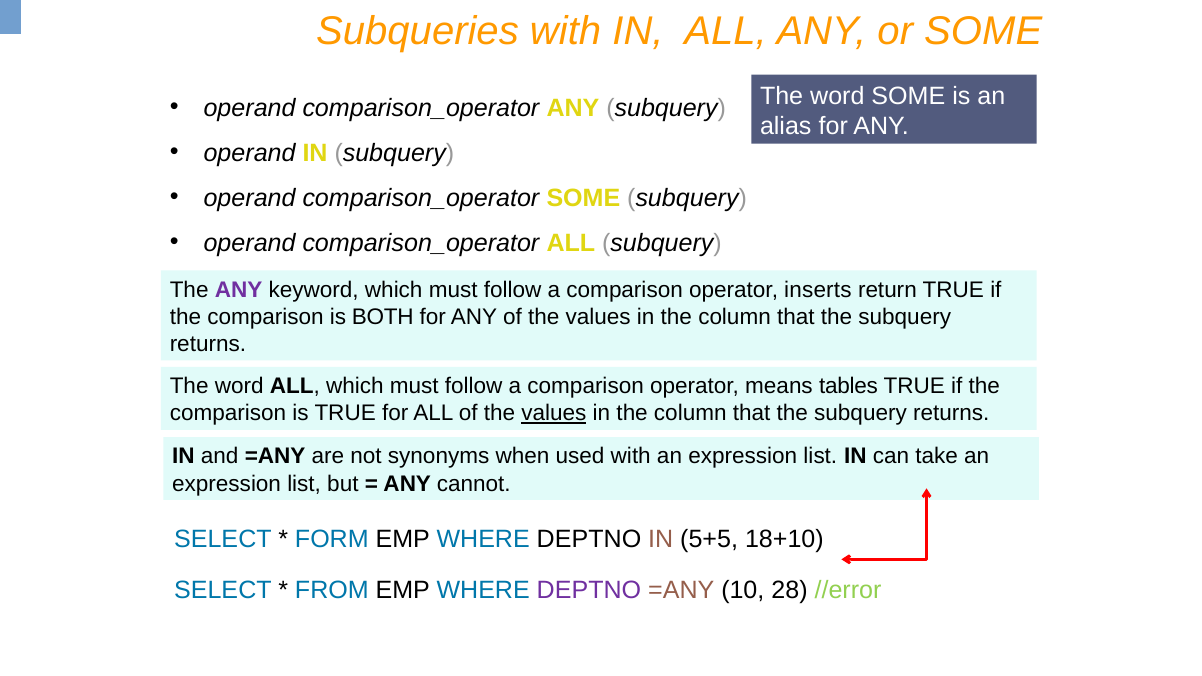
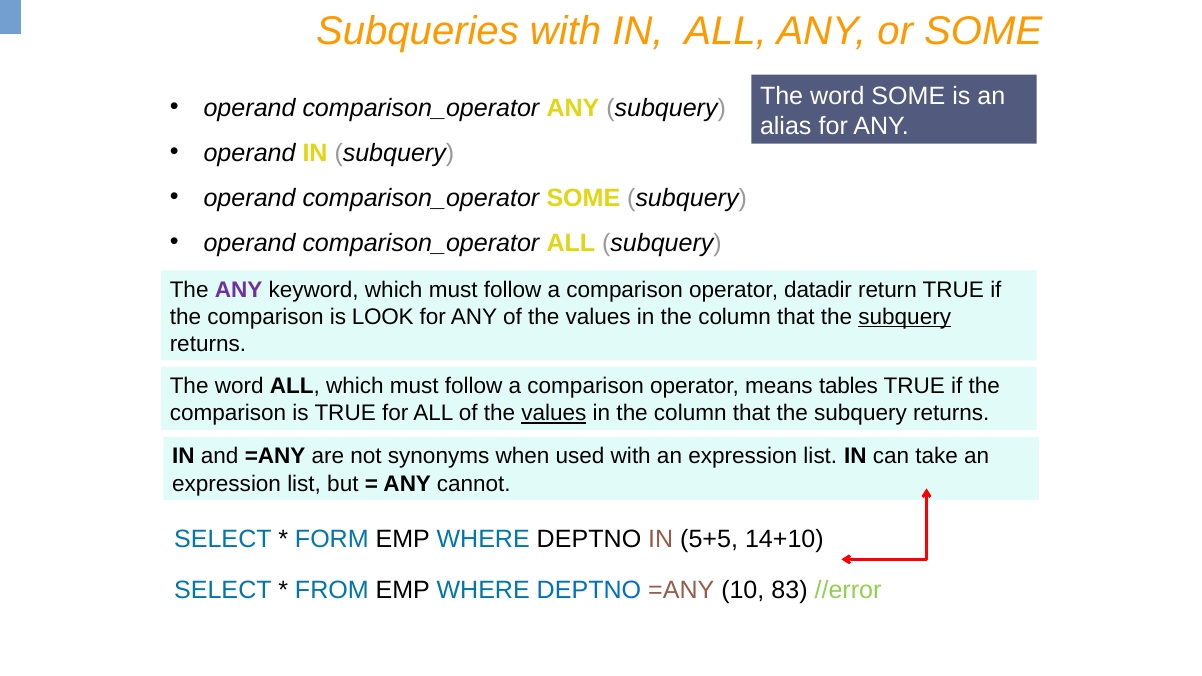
inserts: inserts -> datadir
BOTH: BOTH -> LOOK
subquery at (905, 317) underline: none -> present
18+10: 18+10 -> 14+10
DEPTNO at (589, 590) colour: purple -> blue
28: 28 -> 83
